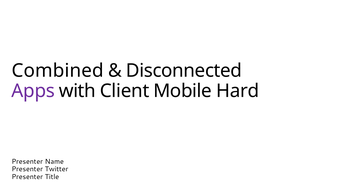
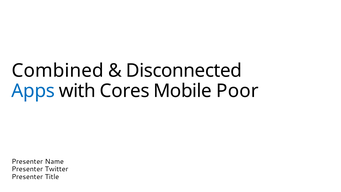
Apps colour: purple -> blue
Client: Client -> Cores
Hard: Hard -> Poor
